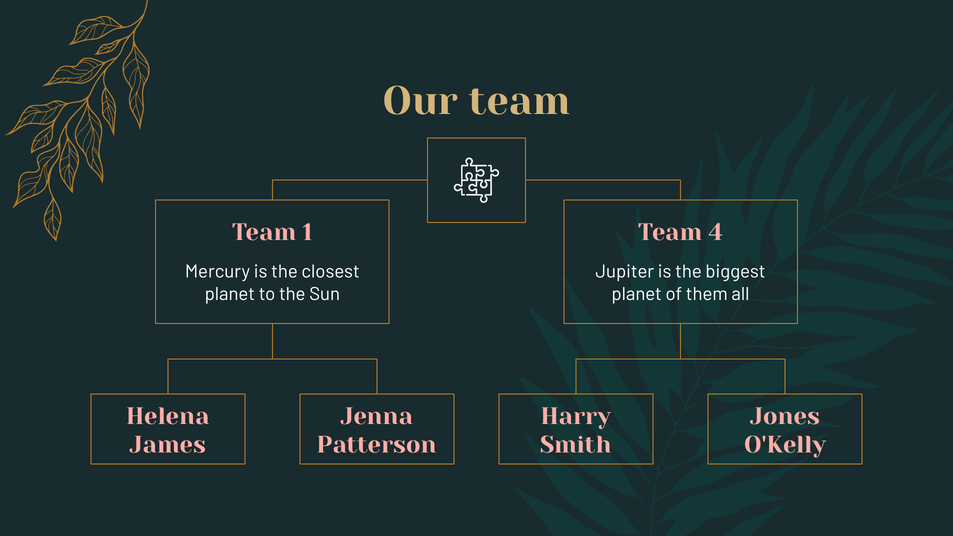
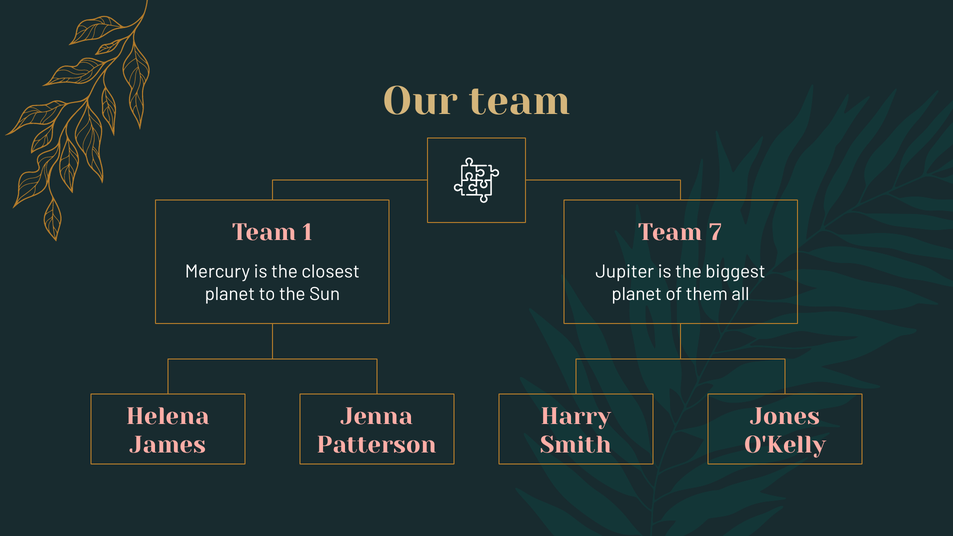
4: 4 -> 7
